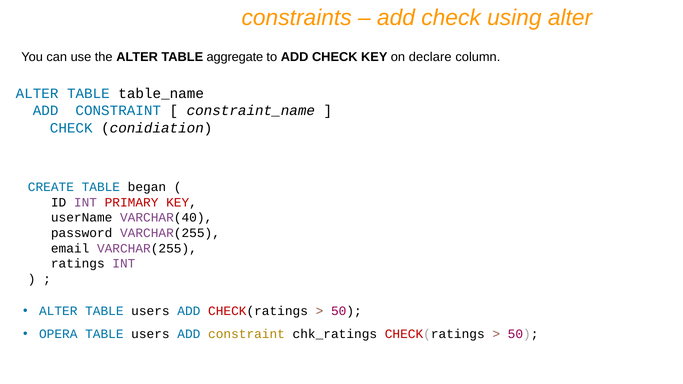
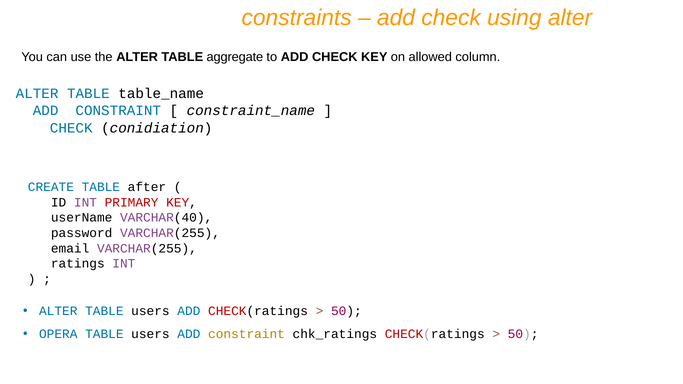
declare: declare -> allowed
began: began -> after
